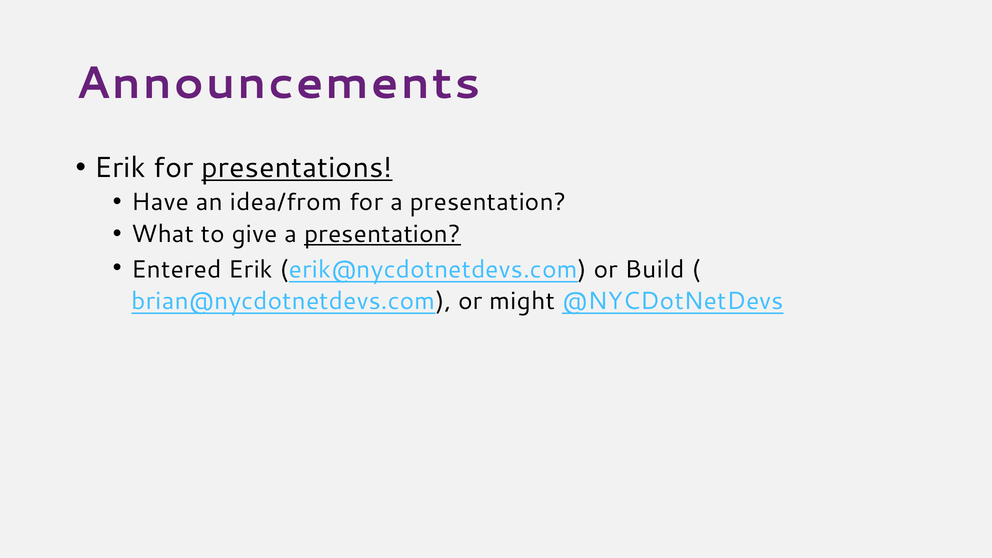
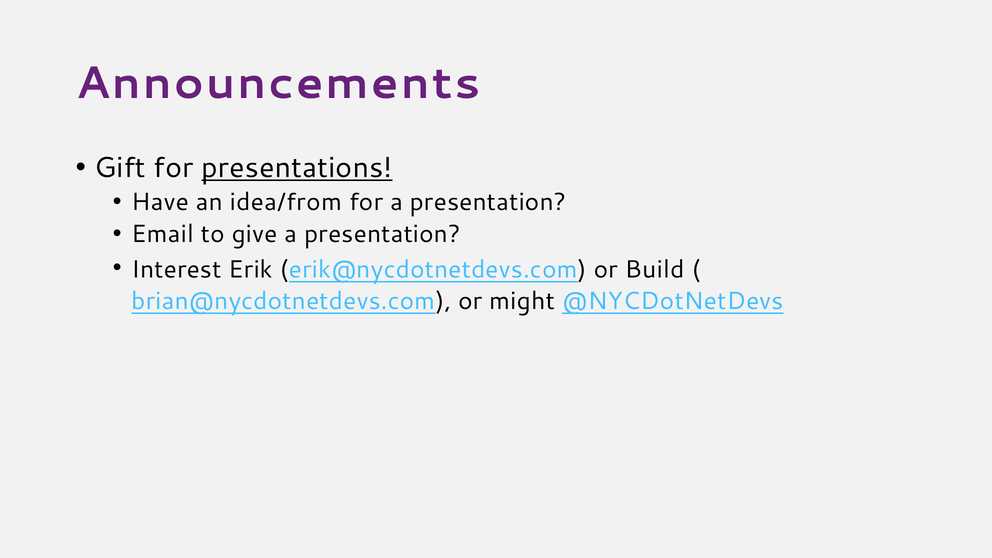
Erik at (120, 168): Erik -> Gift
What: What -> Email
presentation at (382, 234) underline: present -> none
Entered: Entered -> Interest
